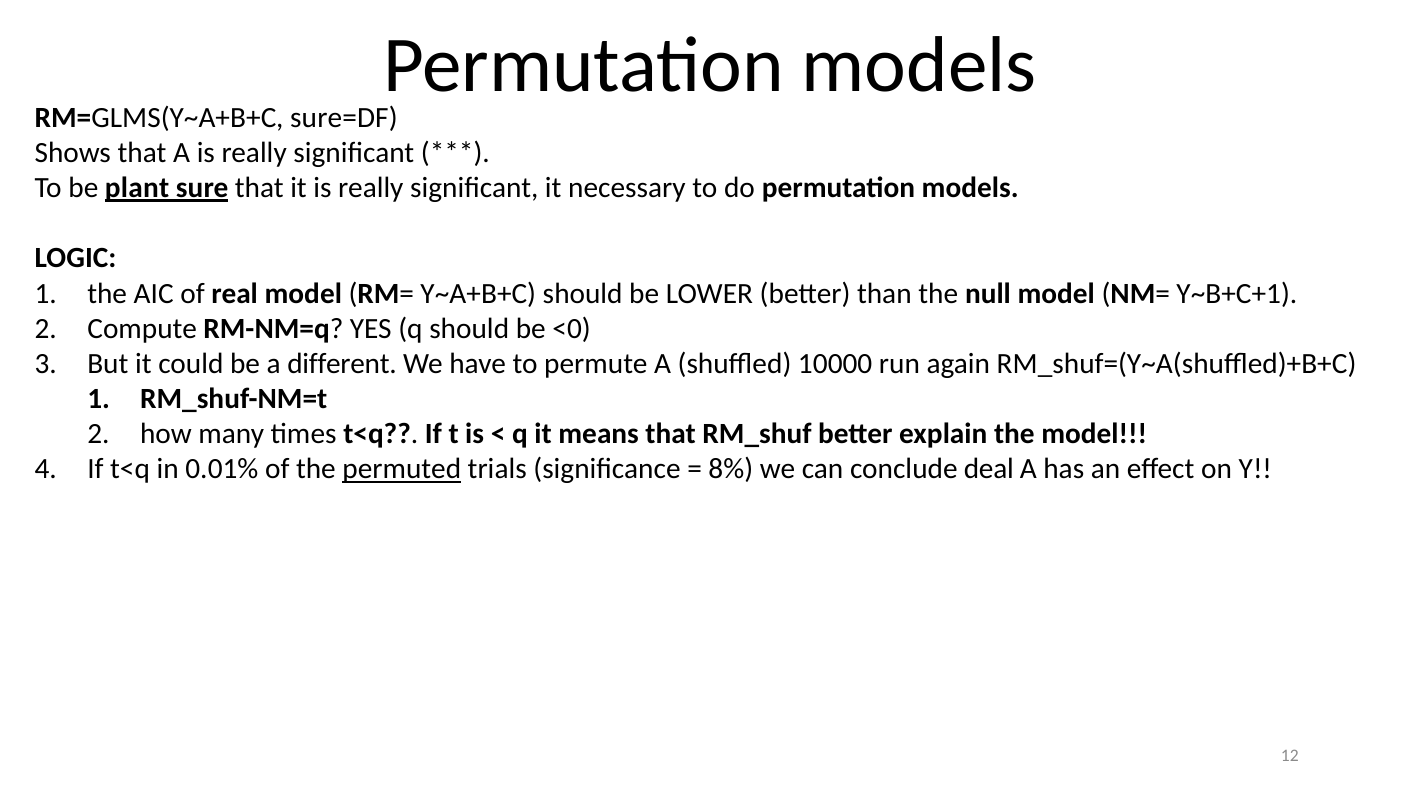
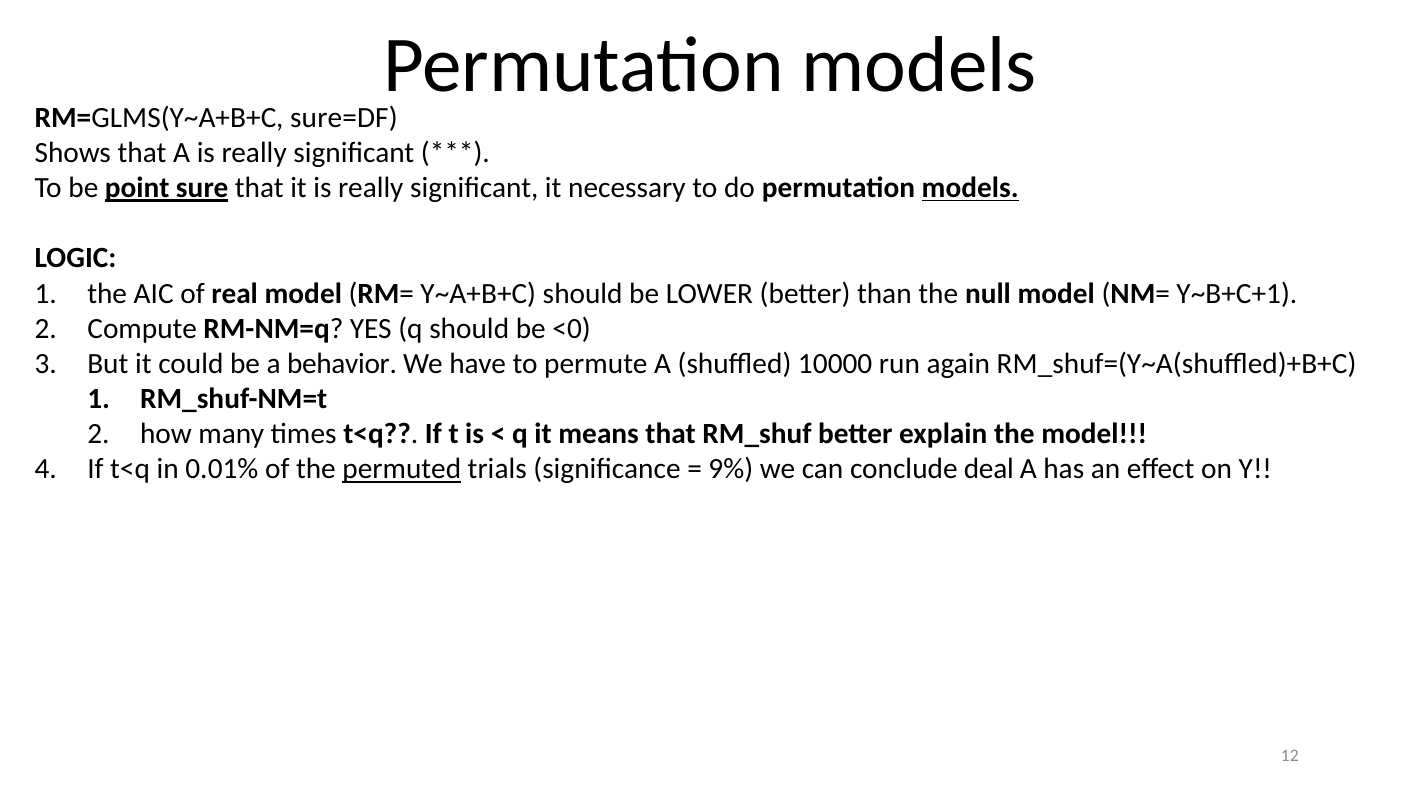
plant: plant -> point
models at (970, 188) underline: none -> present
different: different -> behavior
8%: 8% -> 9%
